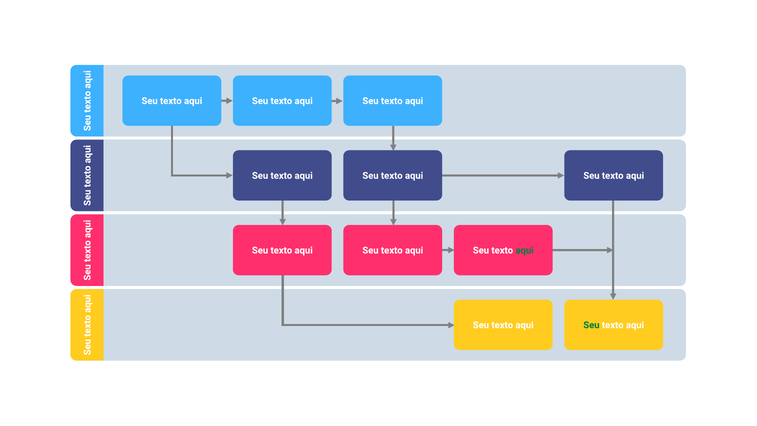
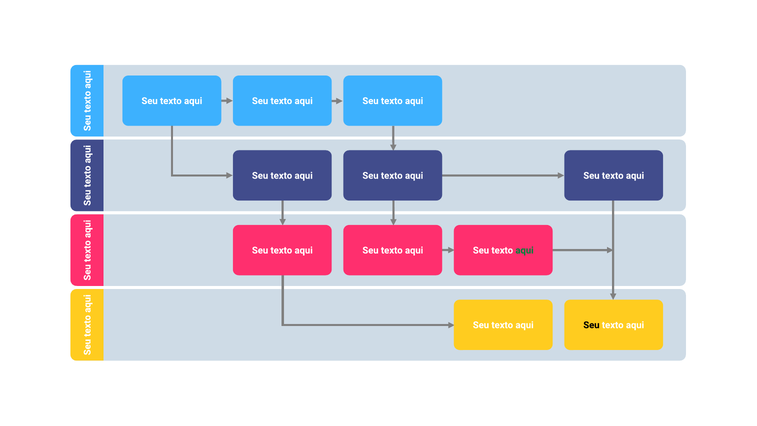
Seu at (591, 325) colour: green -> black
